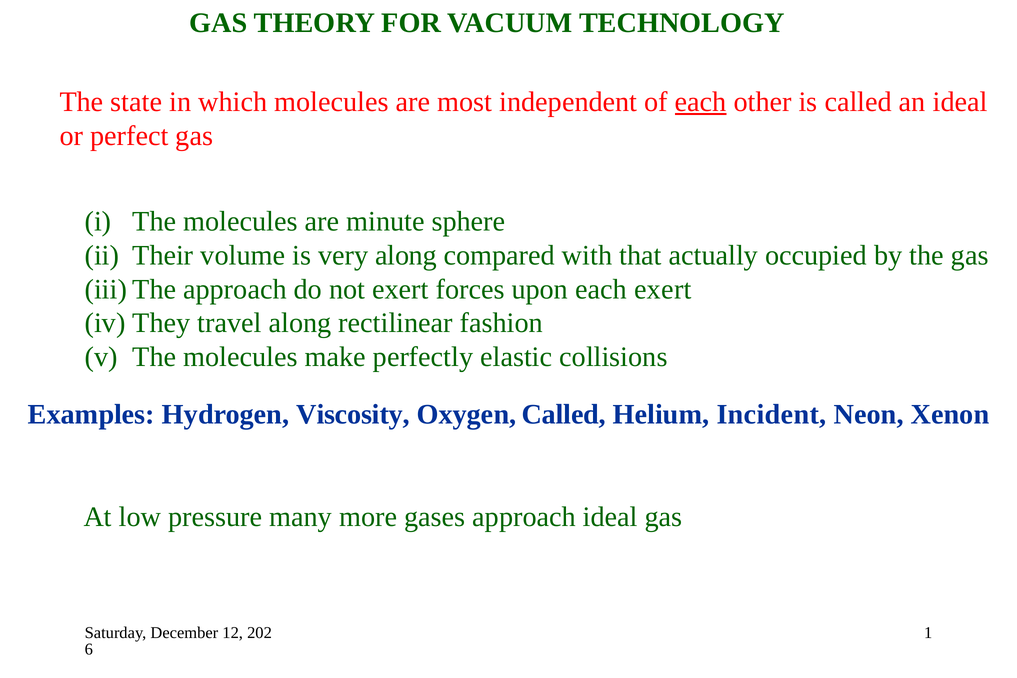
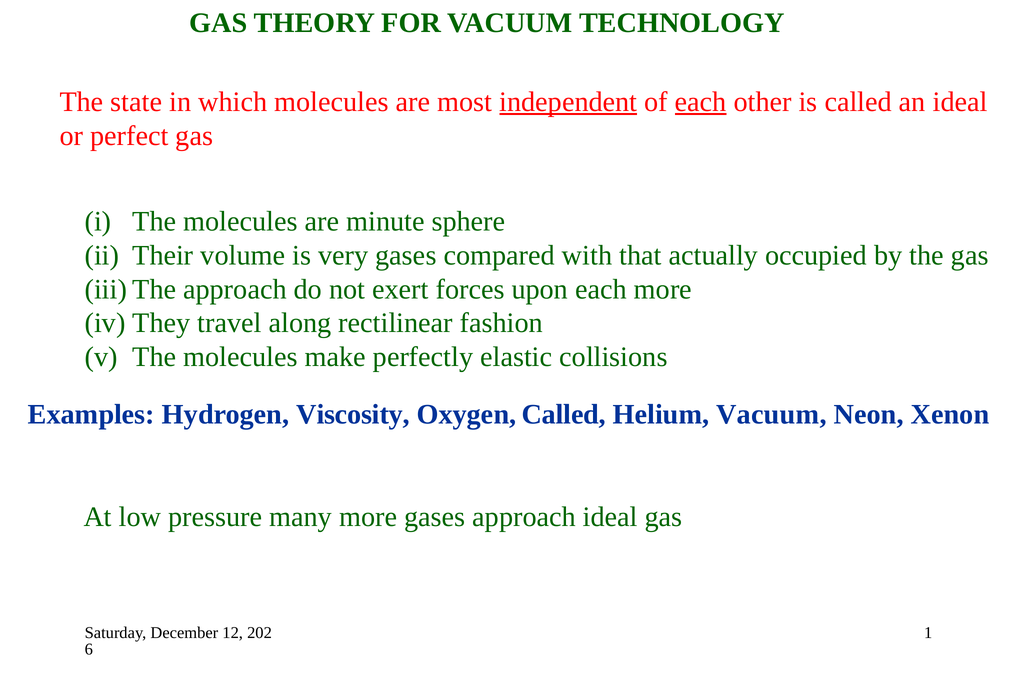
independent underline: none -> present
very along: along -> gases
each exert: exert -> more
Helium Incident: Incident -> Vacuum
